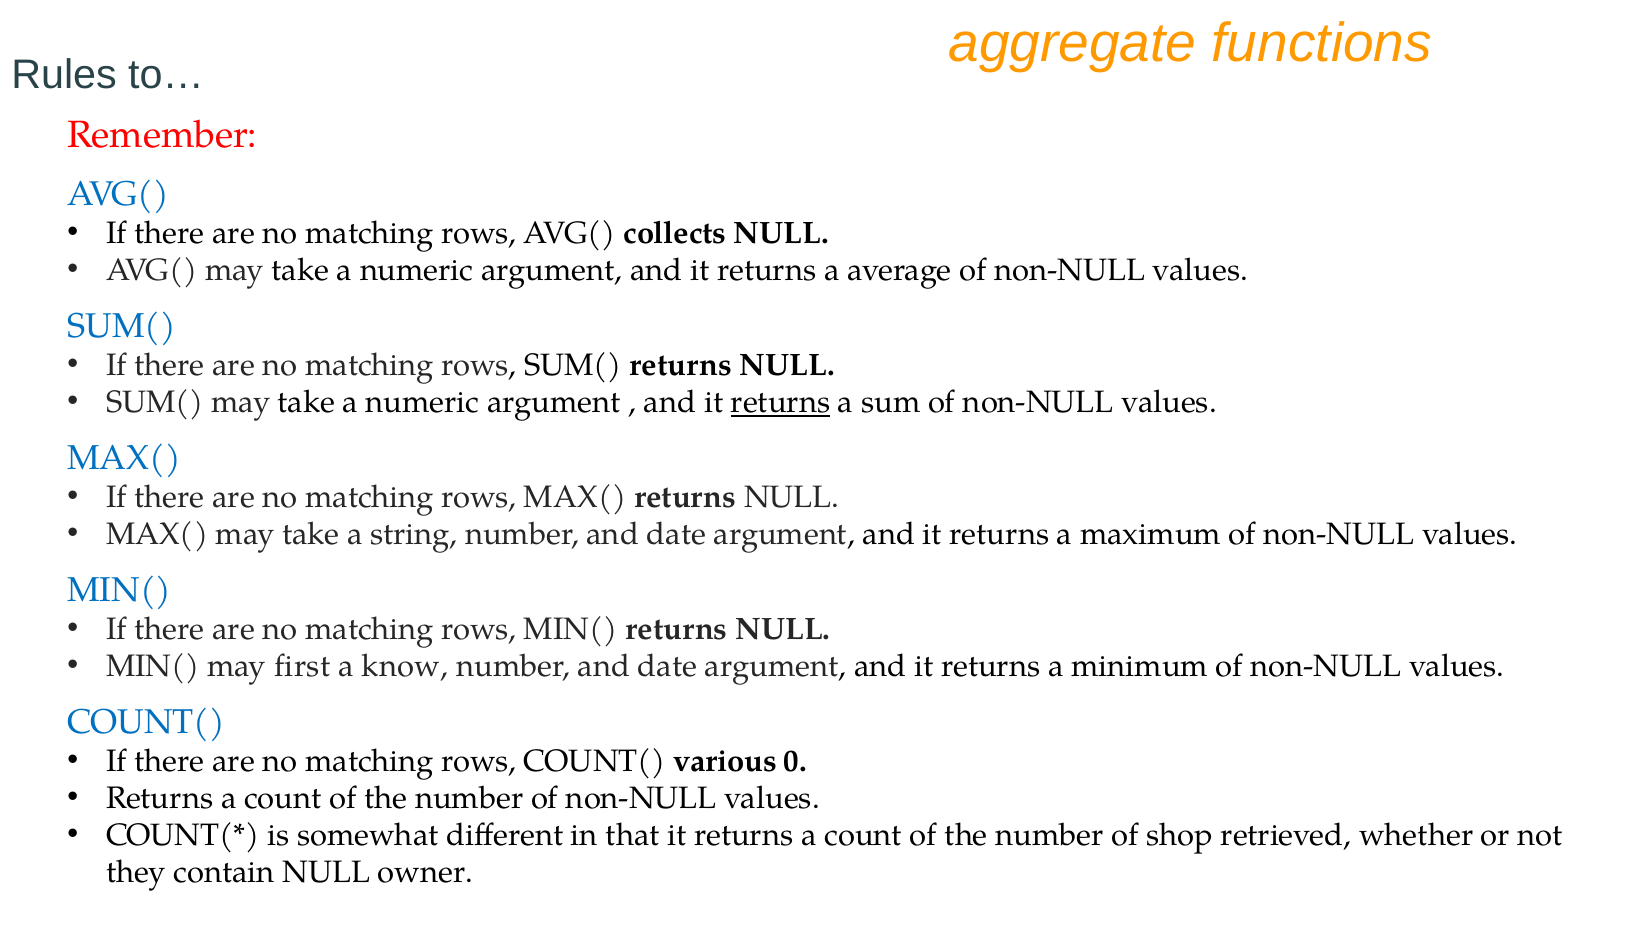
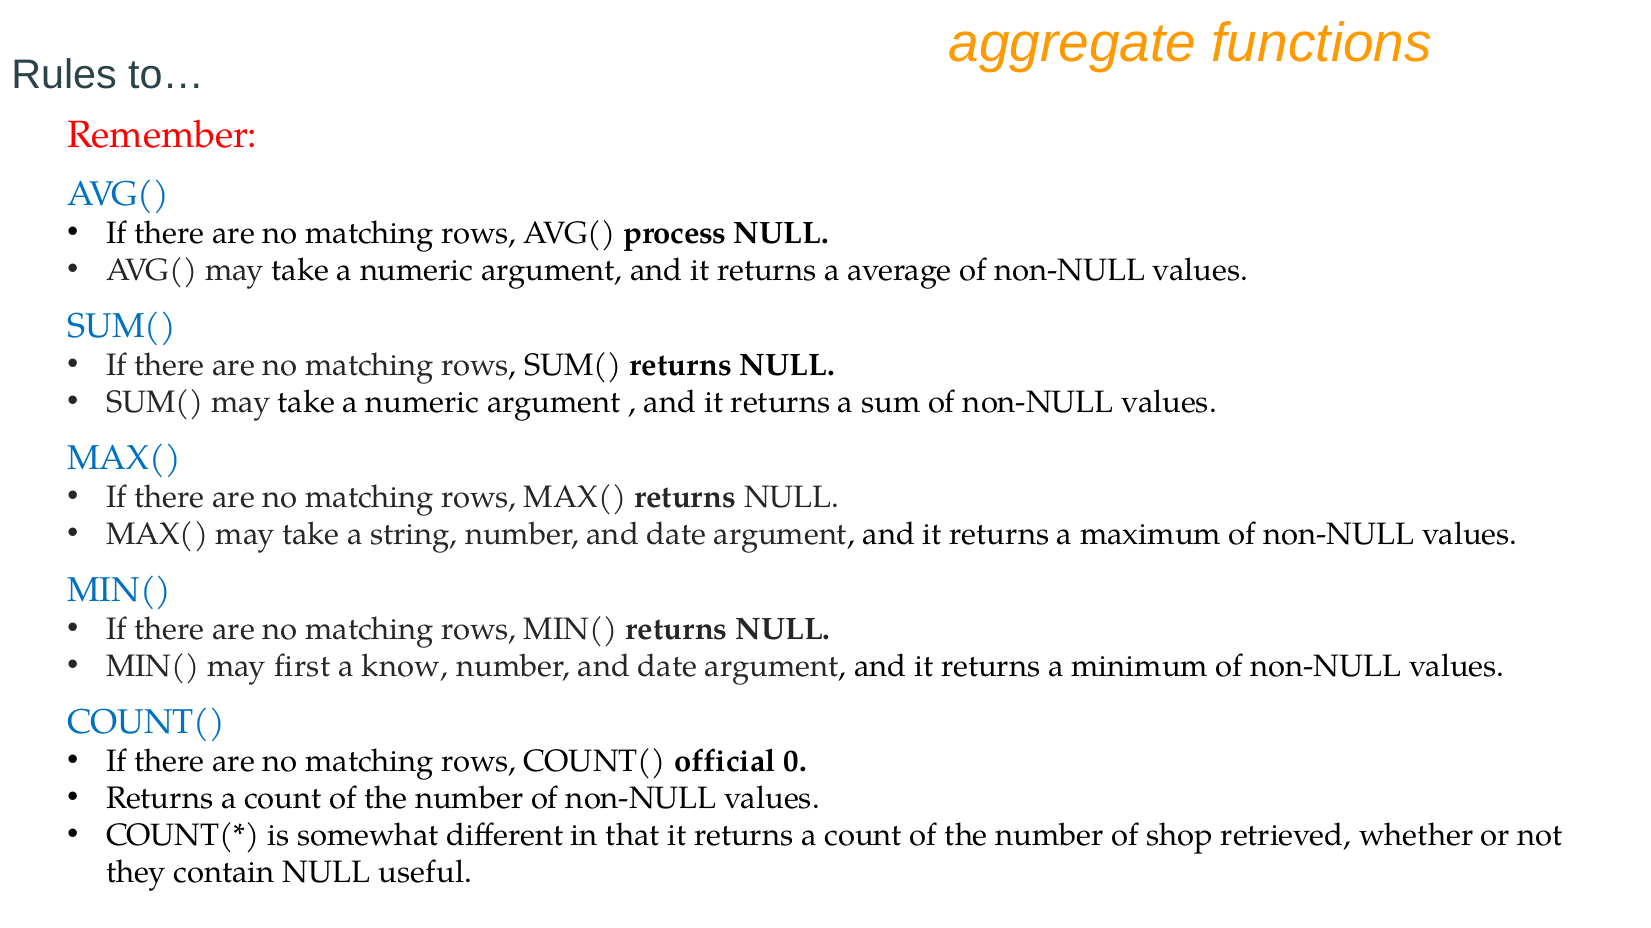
collects: collects -> process
returns at (780, 403) underline: present -> none
various: various -> official
owner: owner -> useful
